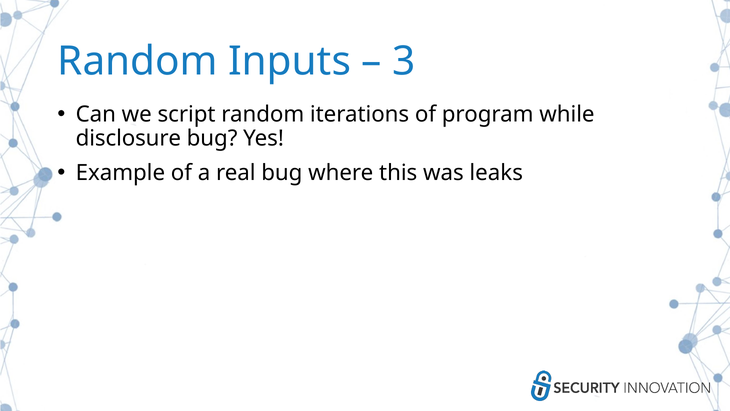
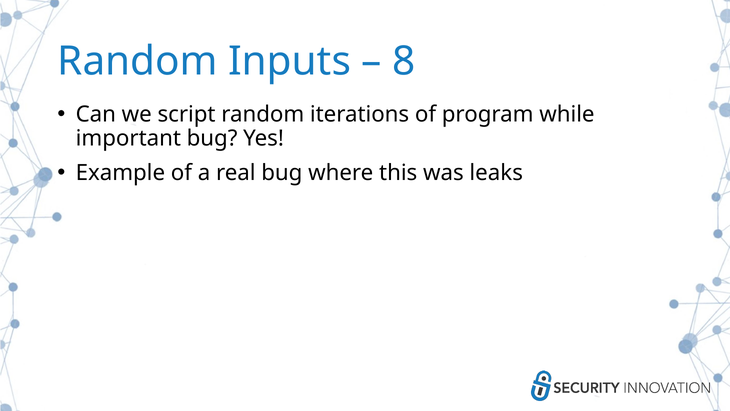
3: 3 -> 8
disclosure: disclosure -> important
